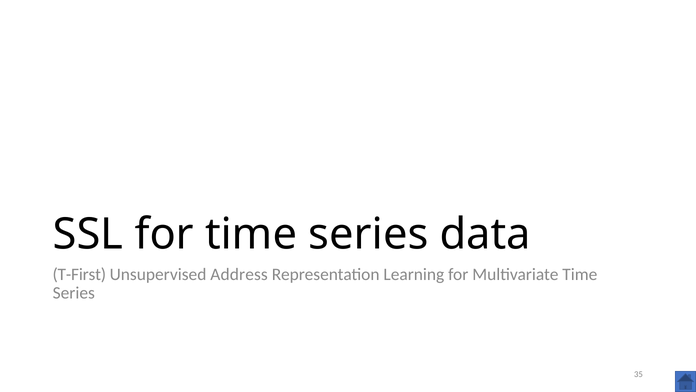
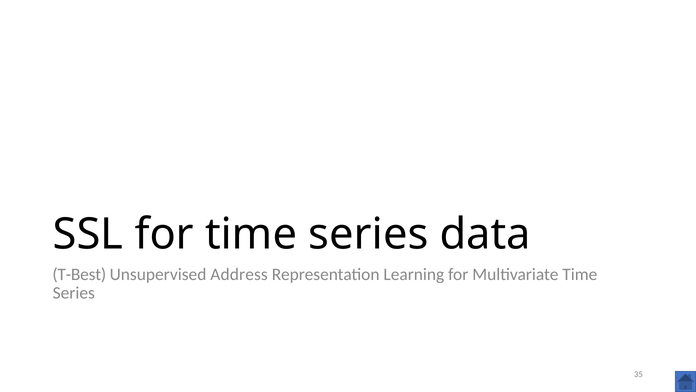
T-First: T-First -> T-Best
